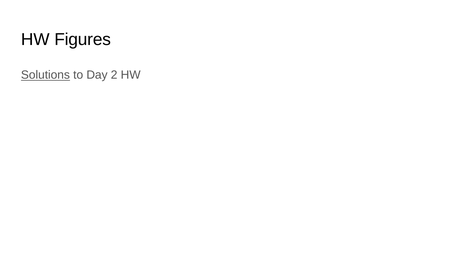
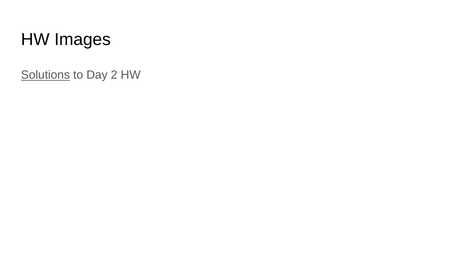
Figures: Figures -> Images
